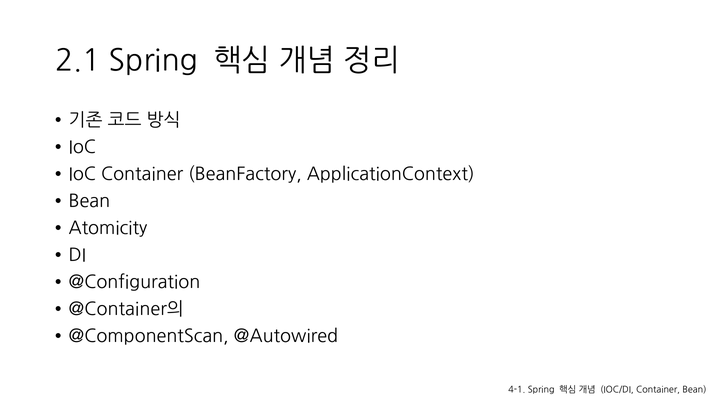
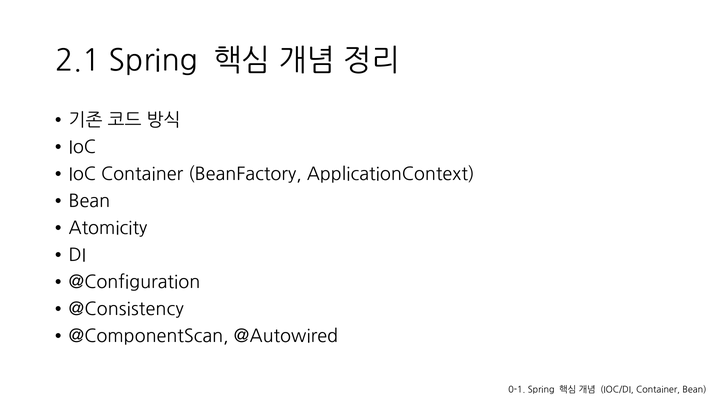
@Container의: @Container의 -> @Consistency
4-1: 4-1 -> 0-1
